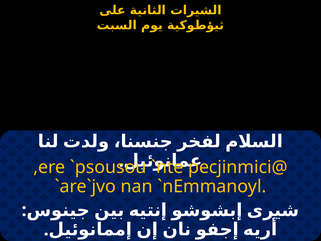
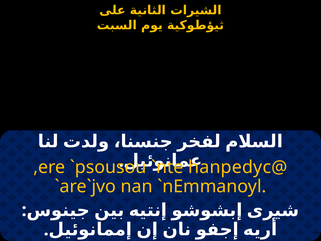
pecjinmici@: pecjinmici@ -> hanpedyc@
